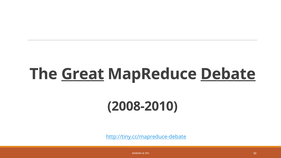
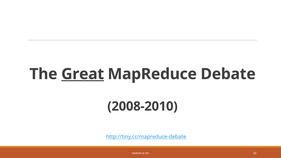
Debate underline: present -> none
